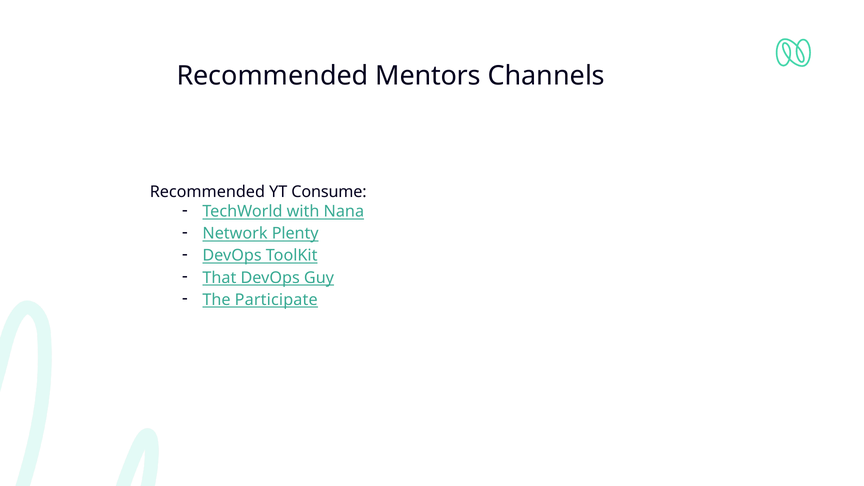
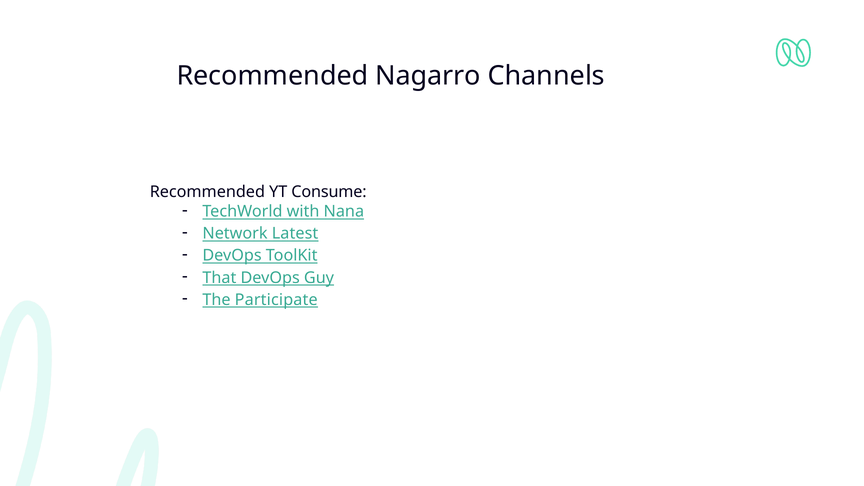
Mentors: Mentors -> Nagarro
Plenty: Plenty -> Latest
